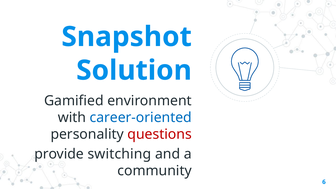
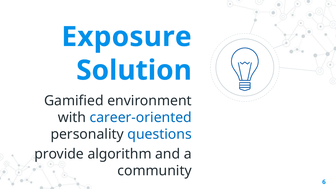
Snapshot: Snapshot -> Exposure
questions colour: red -> blue
switching: switching -> algorithm
